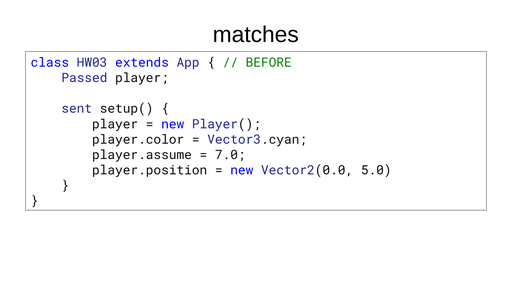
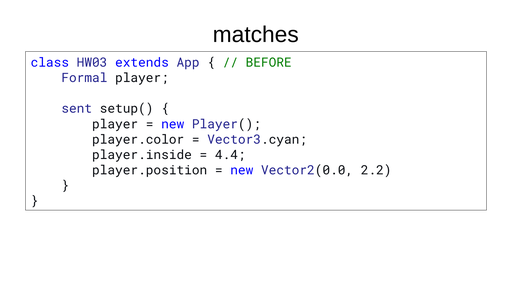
Passed: Passed -> Formal
player.assume: player.assume -> player.inside
7.0: 7.0 -> 4.4
5.0: 5.0 -> 2.2
